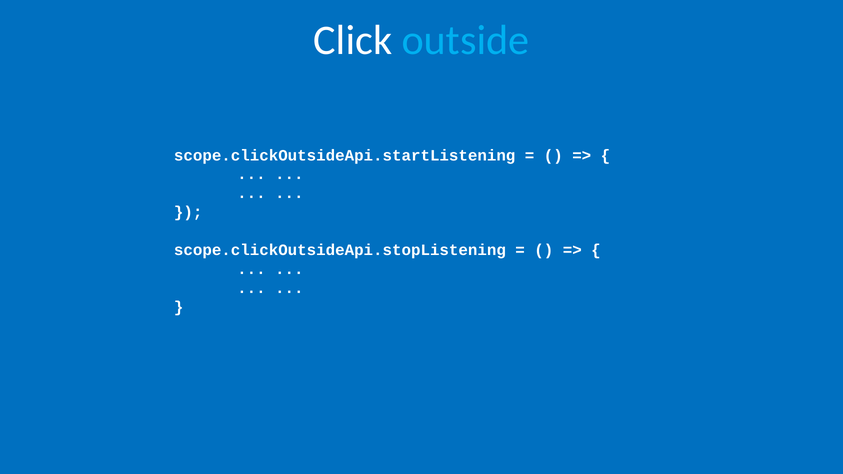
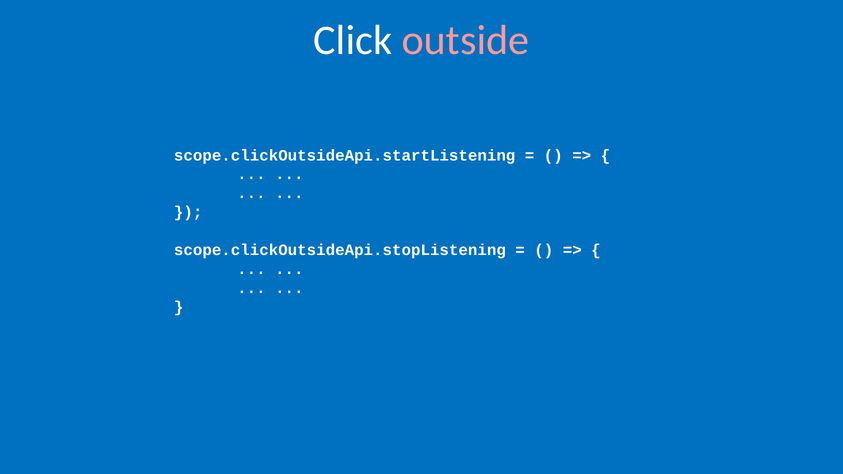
outside colour: light blue -> pink
